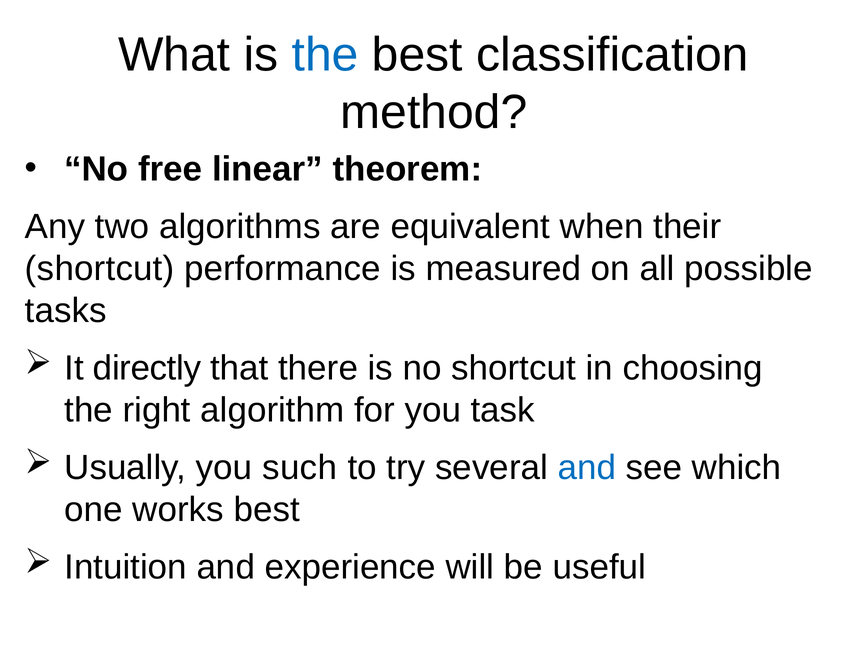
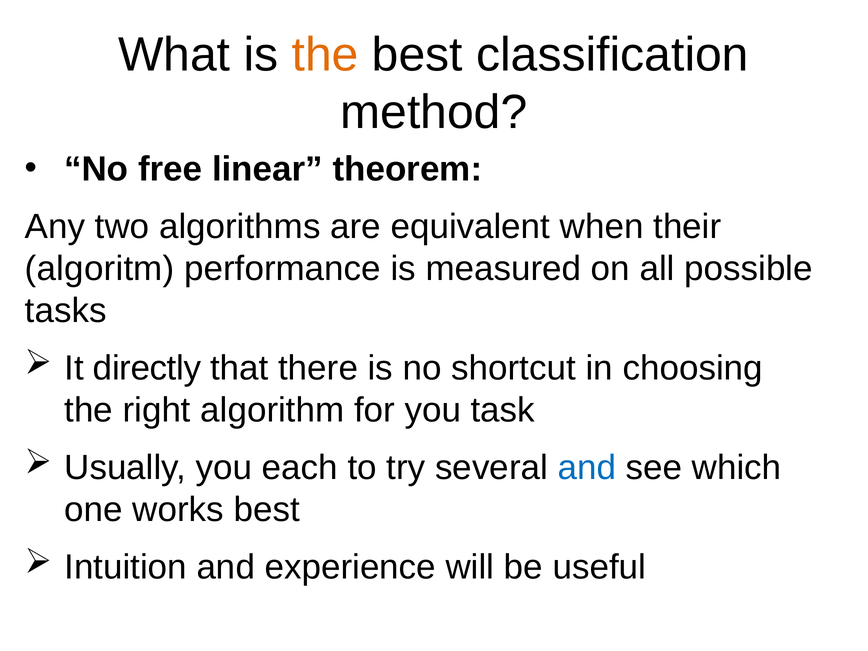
the at (325, 55) colour: blue -> orange
shortcut at (100, 269): shortcut -> algoritm
such: such -> each
